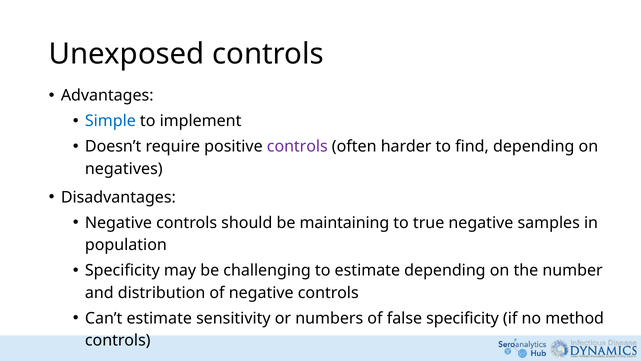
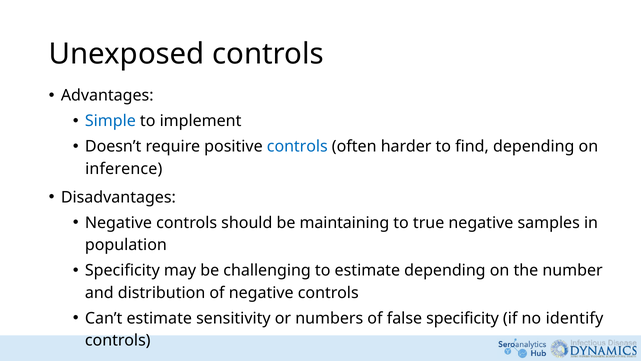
controls at (297, 146) colour: purple -> blue
negatives: negatives -> inference
method: method -> identify
